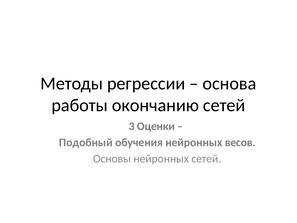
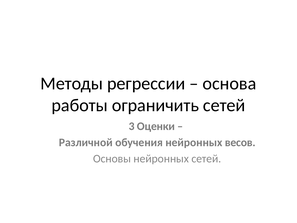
окончанию: окончанию -> ограничить
Подобный: Подобный -> Различной
